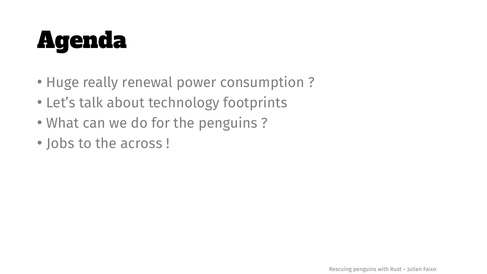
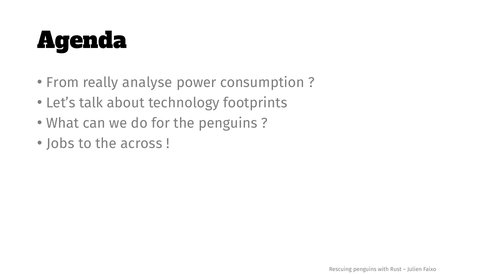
Huge: Huge -> From
renewal: renewal -> analyse
